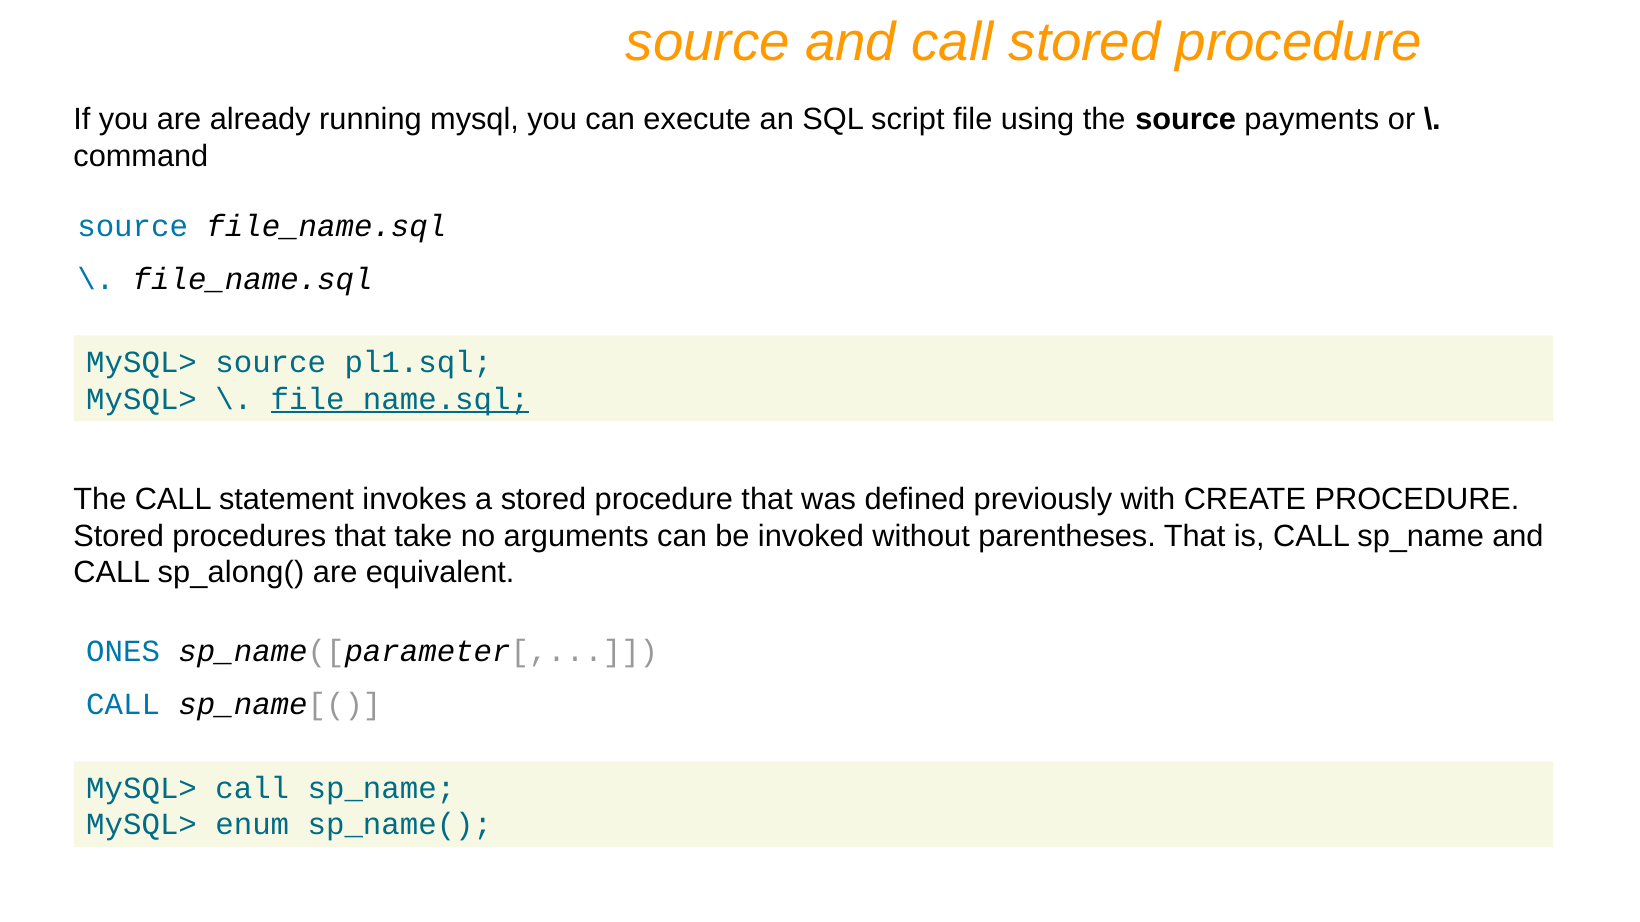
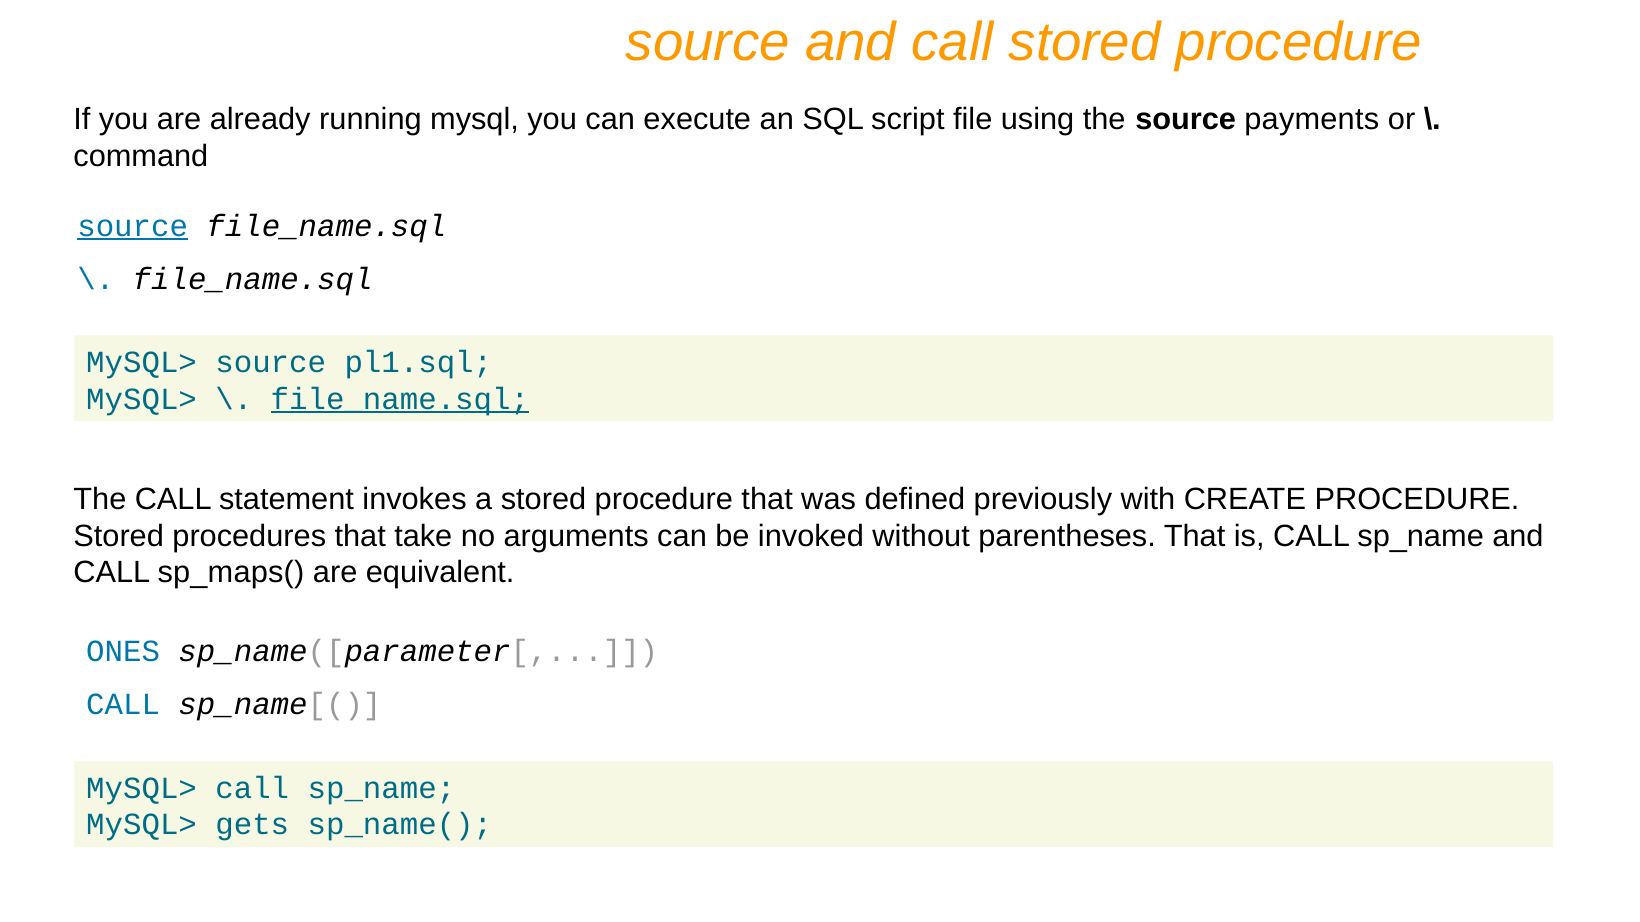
source at (133, 226) underline: none -> present
sp_along(: sp_along( -> sp_maps(
enum: enum -> gets
